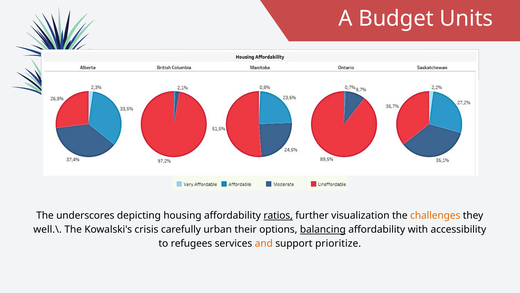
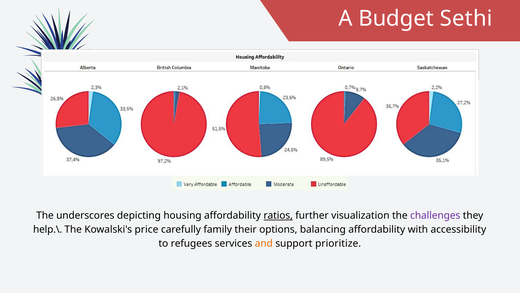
Units: Units -> Sethi
challenges colour: orange -> purple
well.\: well.\ -> help.\
crisis: crisis -> price
urban: urban -> family
balancing underline: present -> none
